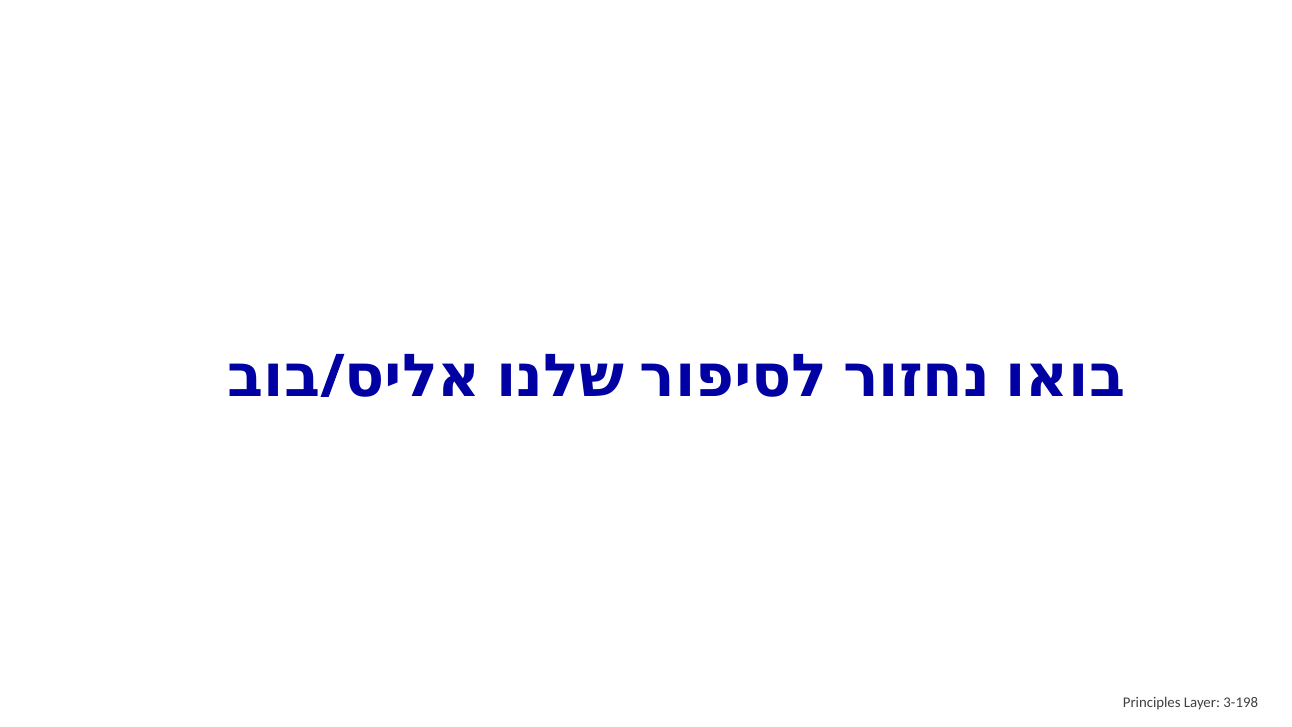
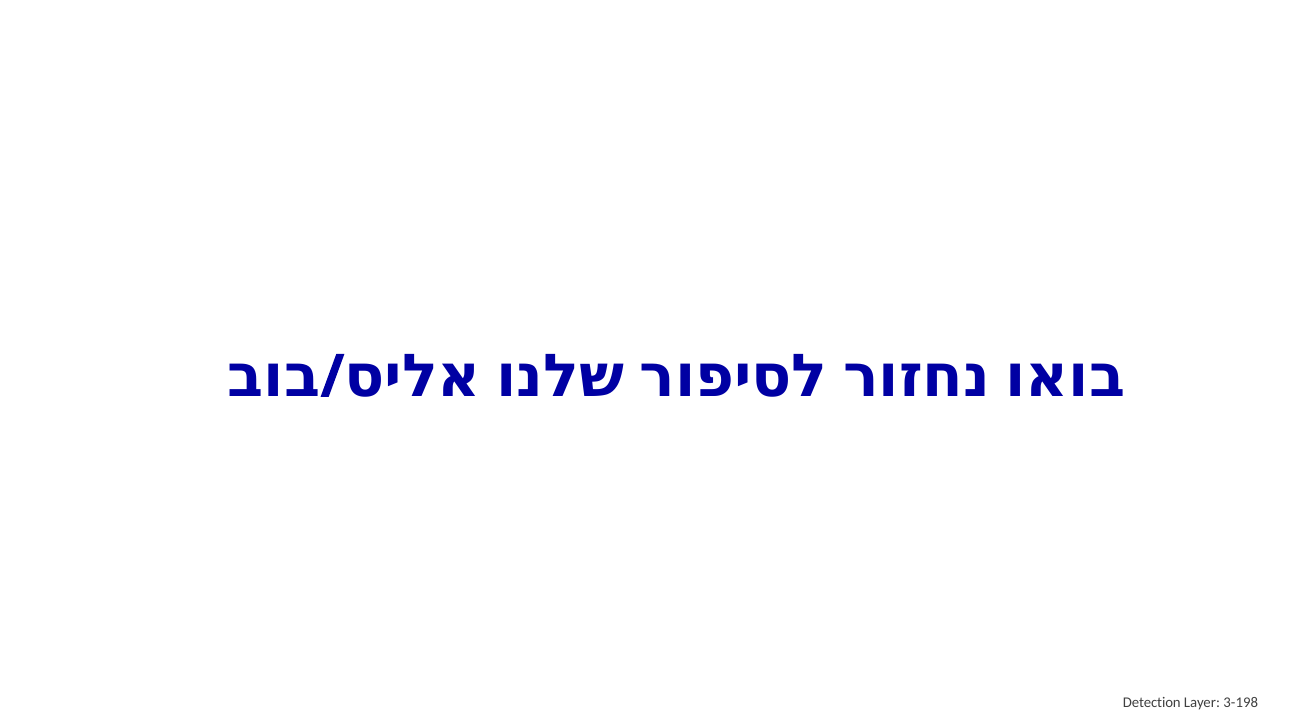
Principles: Principles -> Detection
